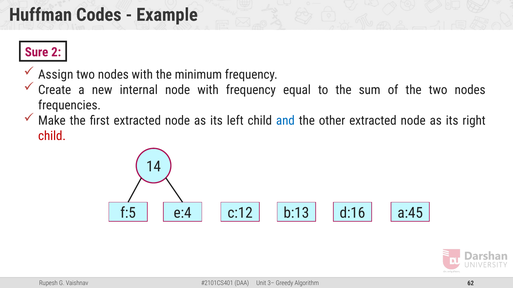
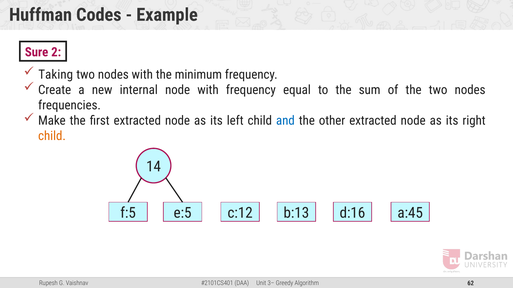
Assign: Assign -> Taking
child at (52, 136) colour: red -> orange
e:4: e:4 -> e:5
